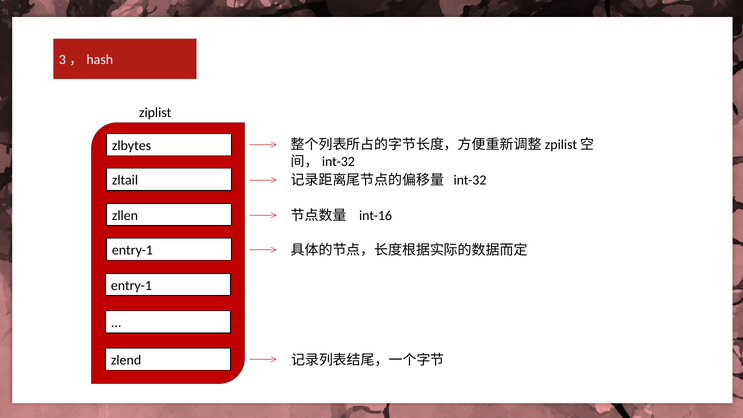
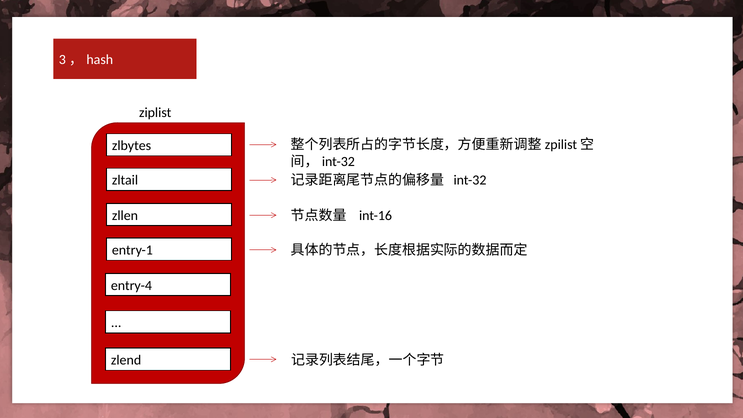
entry-1 at (131, 285): entry-1 -> entry-4
